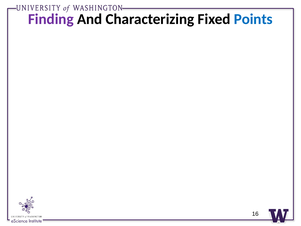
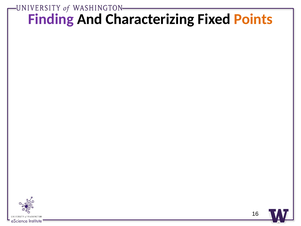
Points colour: blue -> orange
